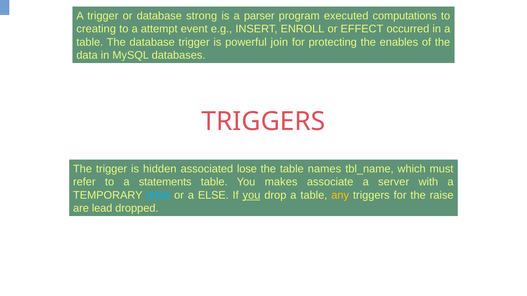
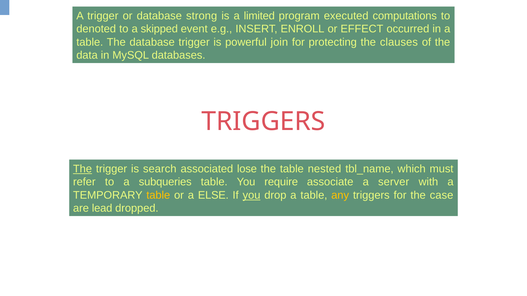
parser: parser -> limited
creating: creating -> denoted
attempt: attempt -> skipped
enables: enables -> clauses
The at (83, 169) underline: none -> present
hidden: hidden -> search
names: names -> nested
statements: statements -> subqueries
makes: makes -> require
table at (158, 195) colour: light blue -> yellow
raise: raise -> case
